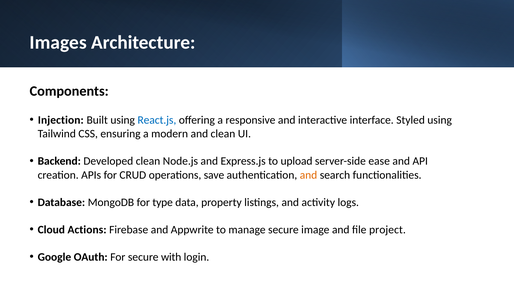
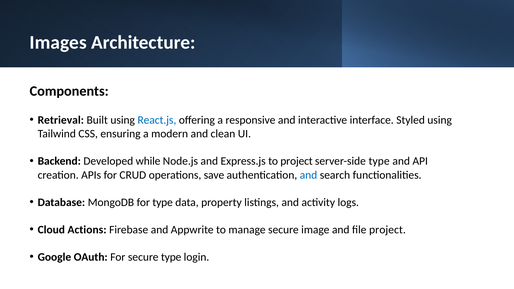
Injection: Injection -> Retrieval
Developed clean: clean -> while
to upload: upload -> project
server-side ease: ease -> type
and at (308, 175) colour: orange -> blue
secure with: with -> type
